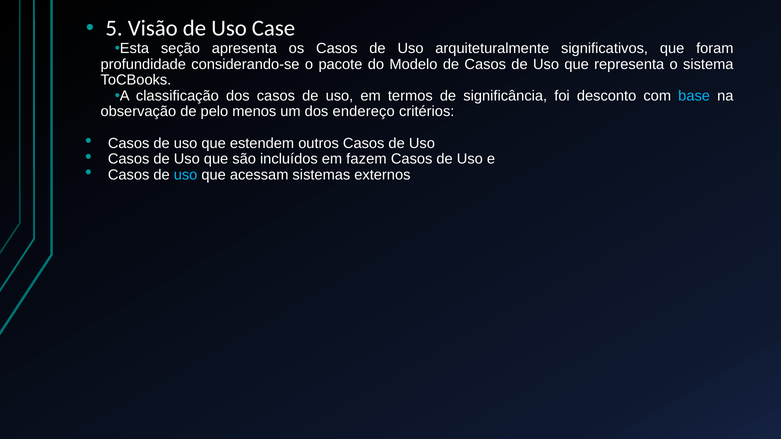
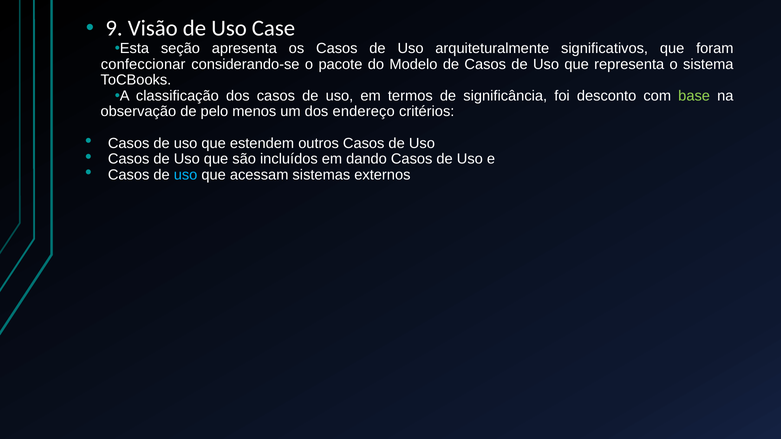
5: 5 -> 9
profundidade: profundidade -> confeccionar
base colour: light blue -> light green
fazem: fazem -> dando
